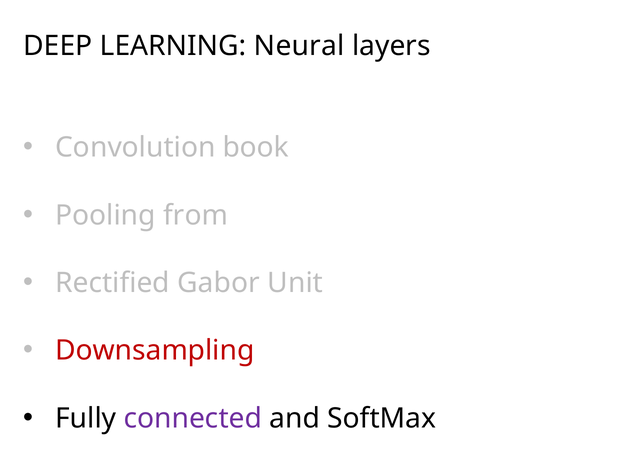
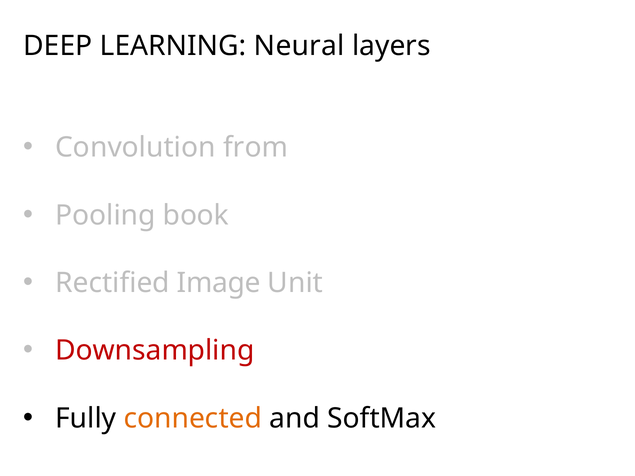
book: book -> from
from: from -> book
Gabor: Gabor -> Image
connected colour: purple -> orange
